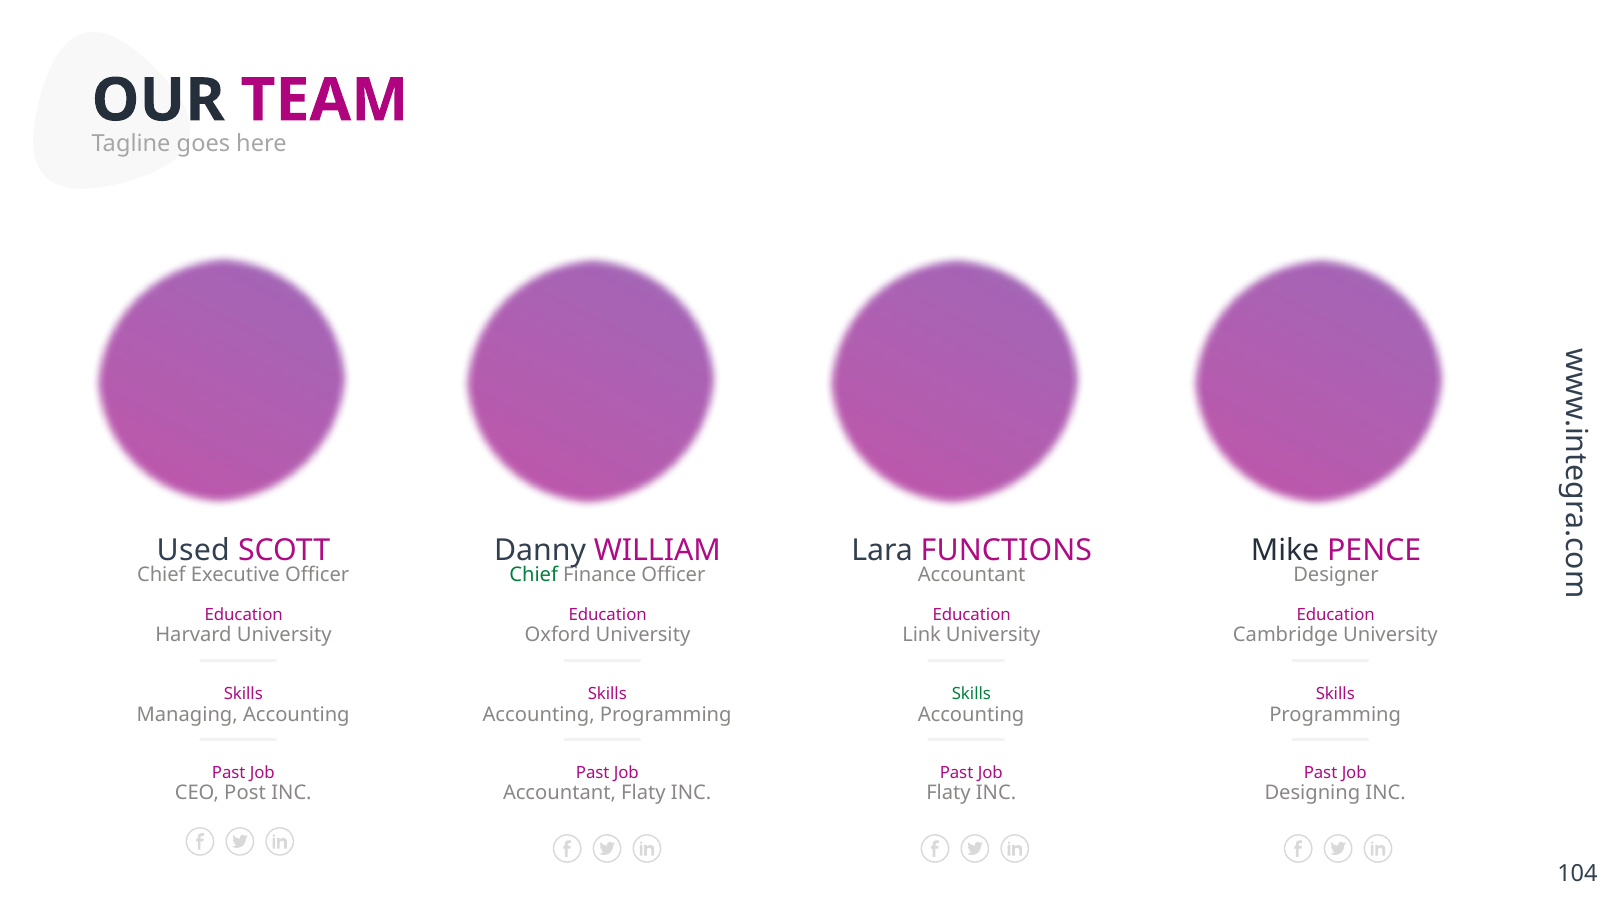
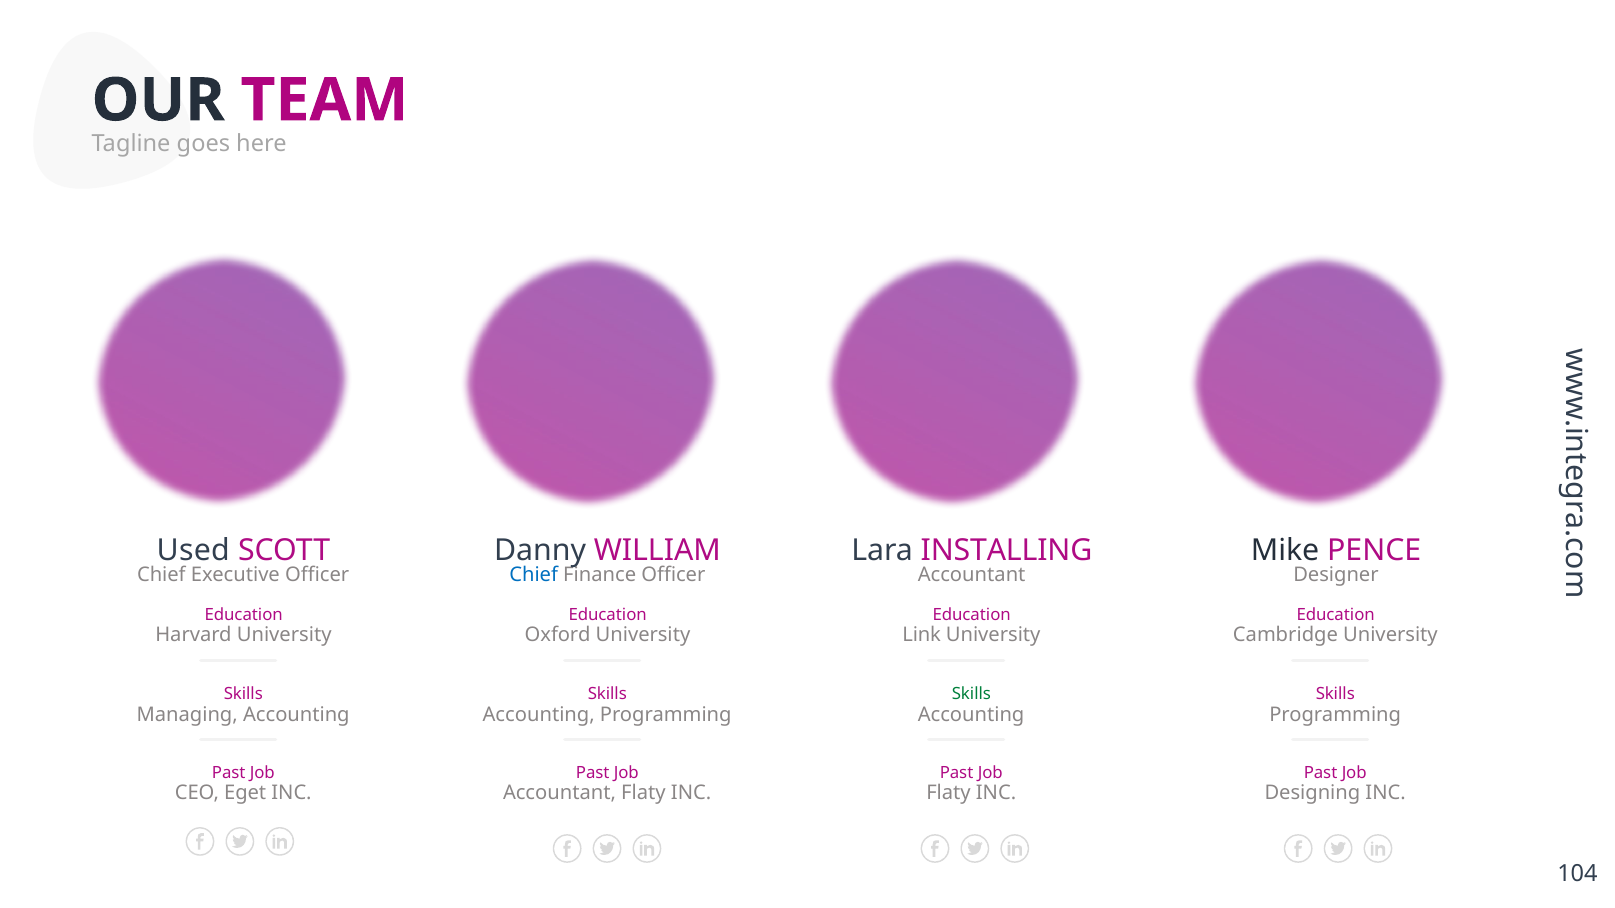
FUNCTIONS: FUNCTIONS -> INSTALLING
Chief at (534, 575) colour: green -> blue
Post: Post -> Eget
